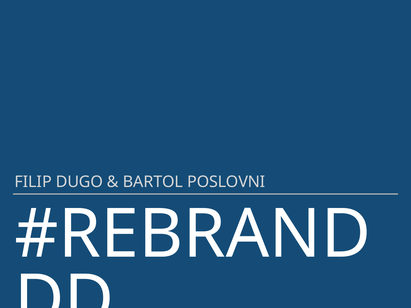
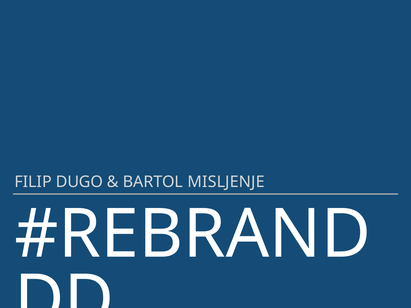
POSLOVNI: POSLOVNI -> MISLJENJE
